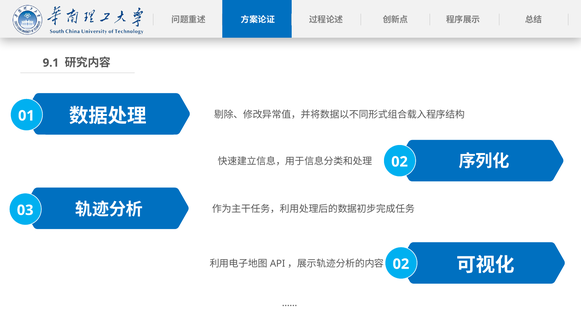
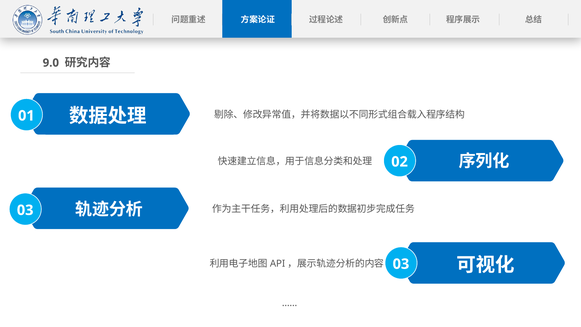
9.1: 9.1 -> 9.0
02 at (401, 264): 02 -> 03
